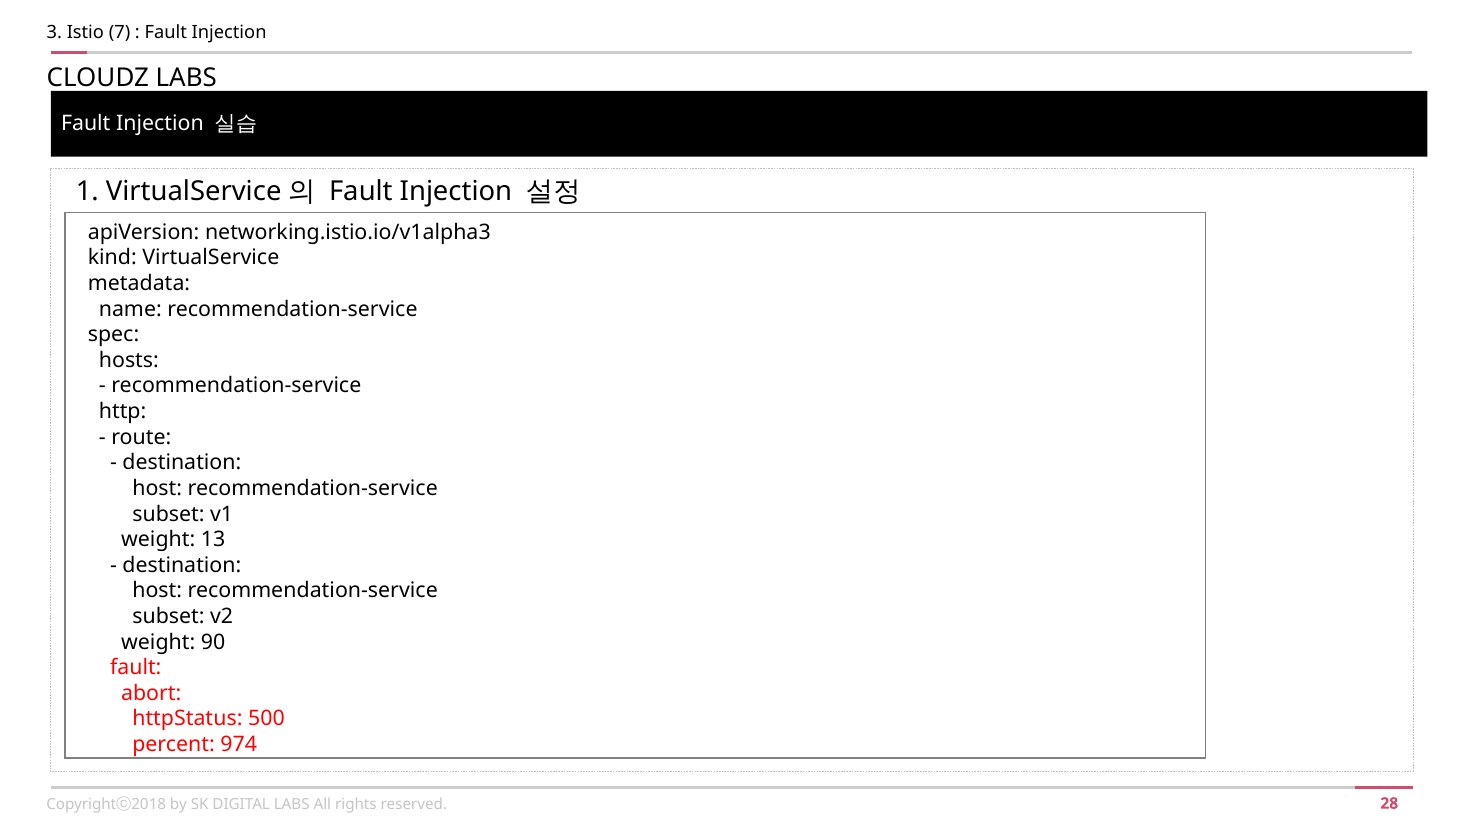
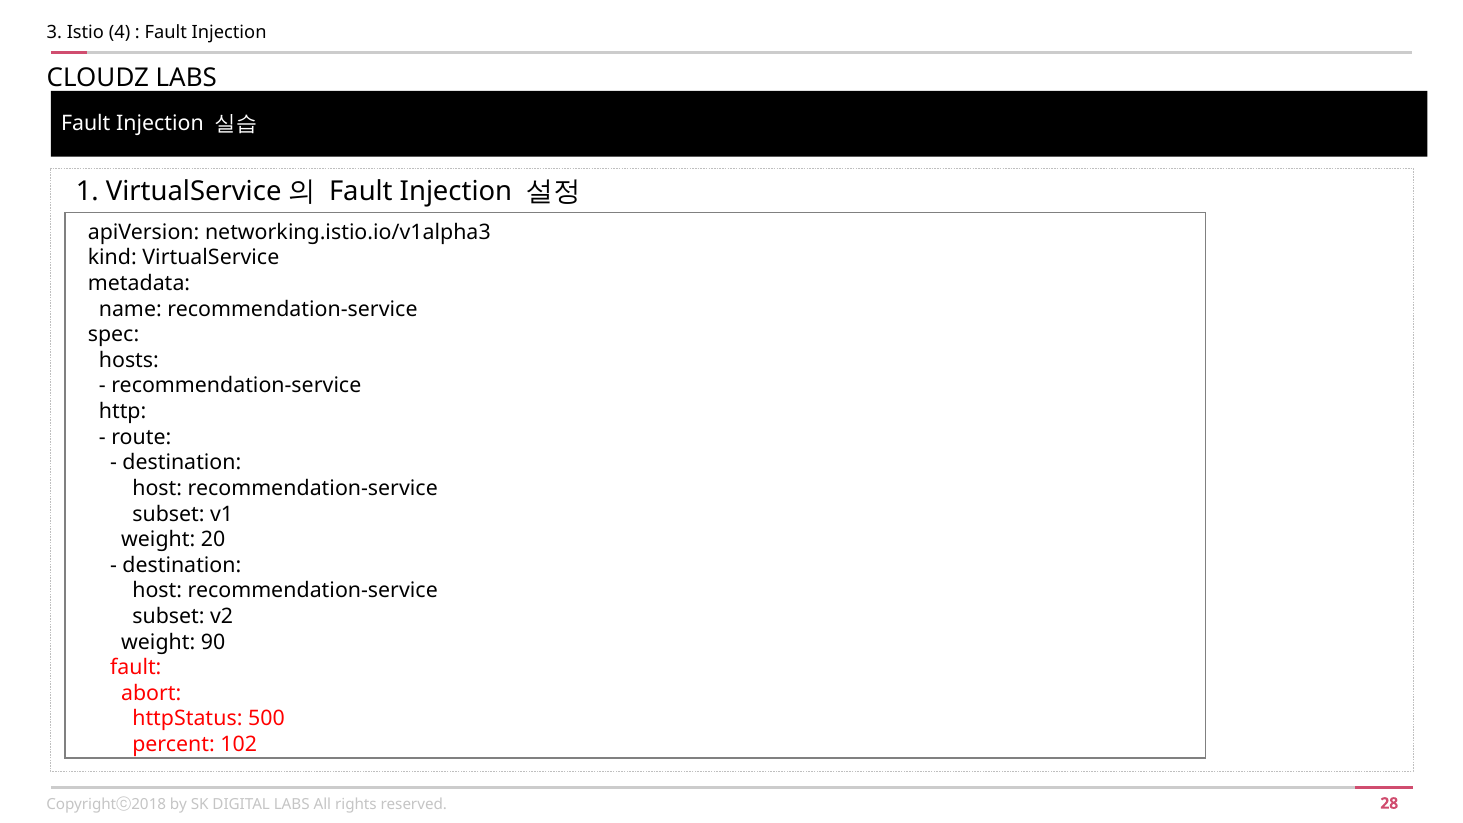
7: 7 -> 4
13: 13 -> 20
974: 974 -> 102
